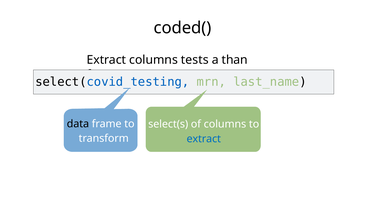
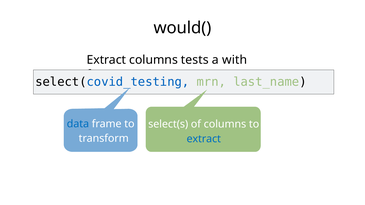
coded(: coded( -> would(
than: than -> with
data at (78, 124) colour: black -> blue
